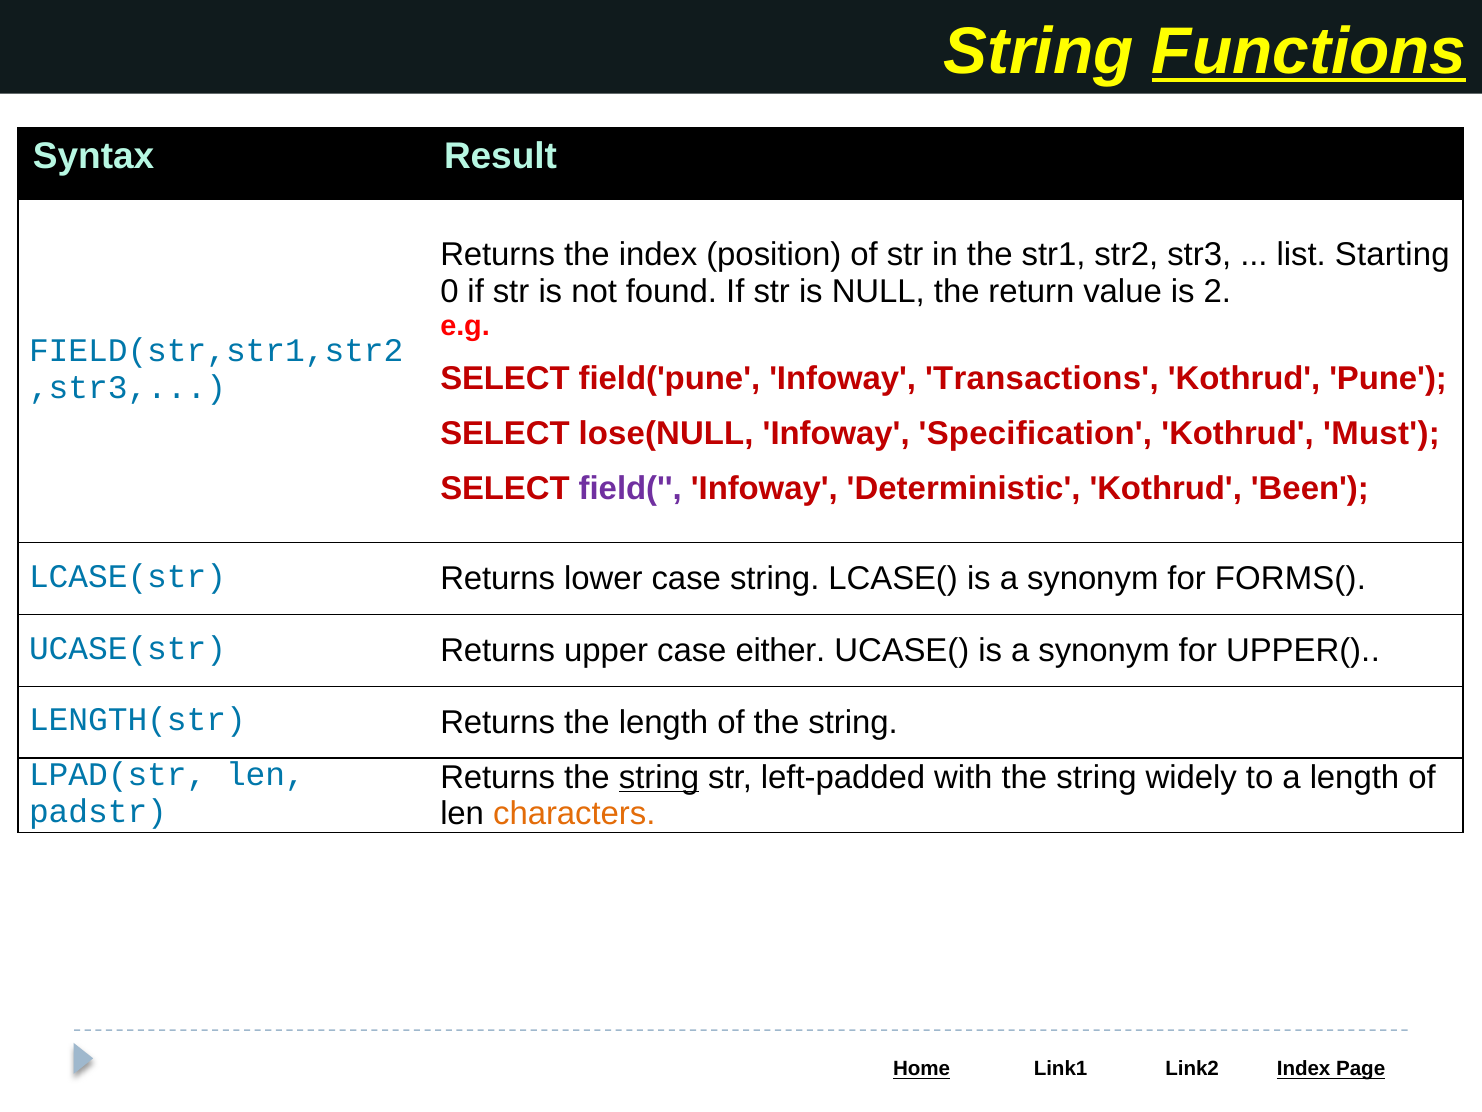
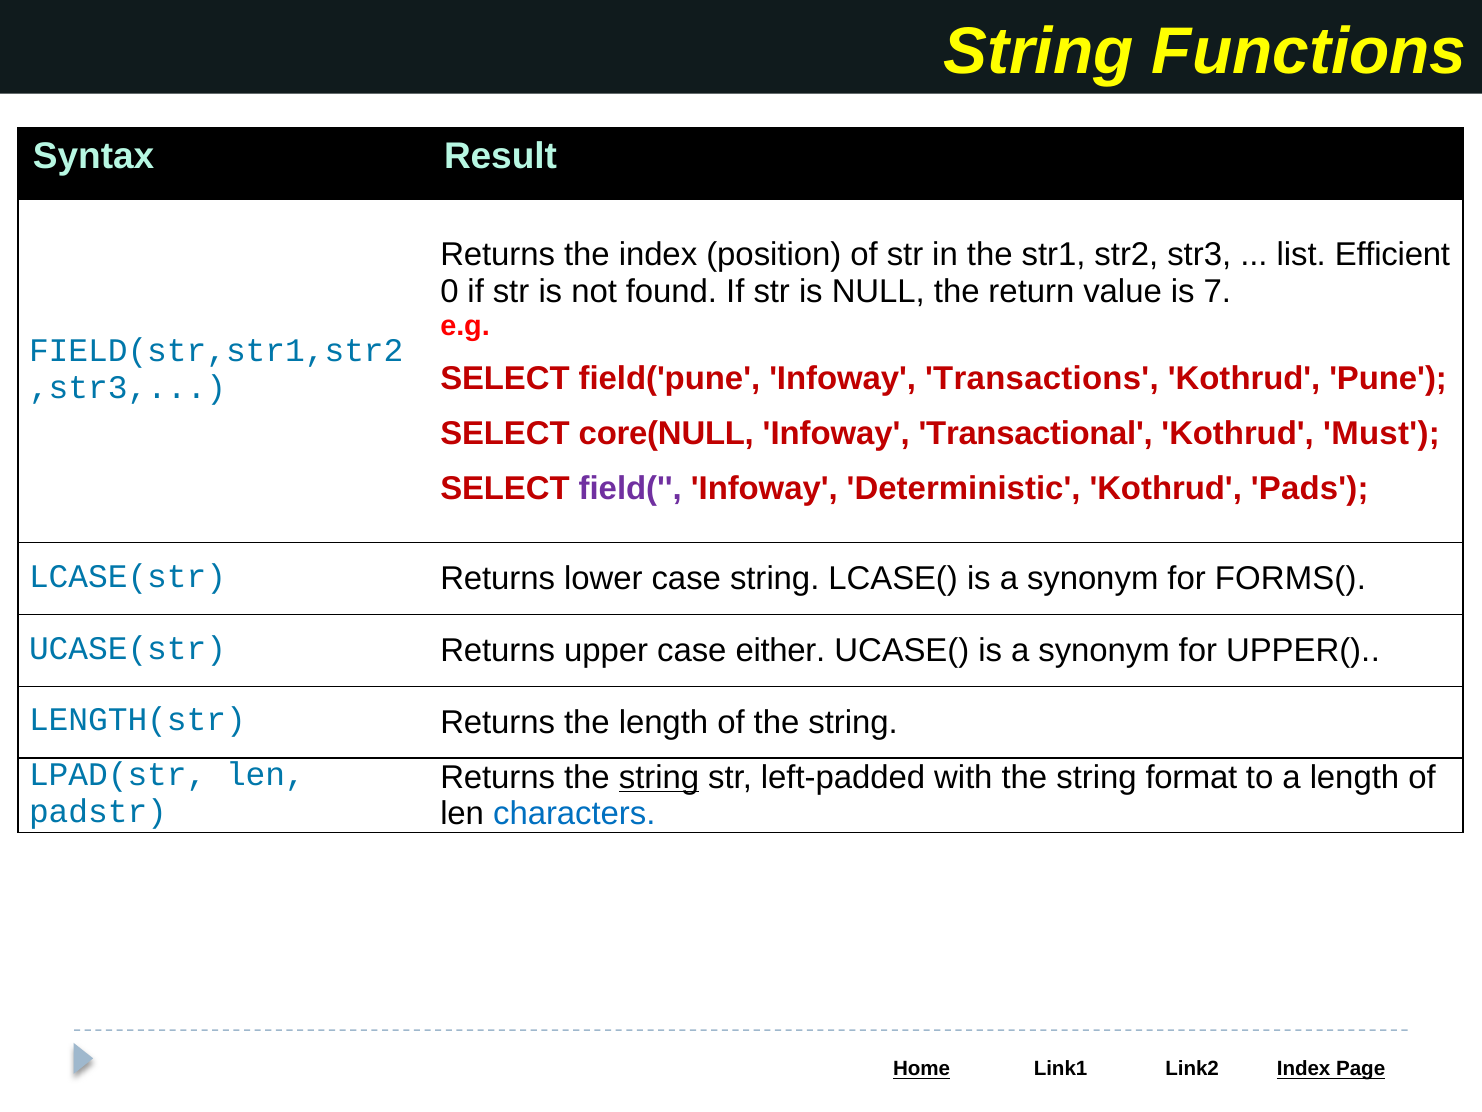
Functions underline: present -> none
Starting: Starting -> Efficient
2: 2 -> 7
lose(NULL: lose(NULL -> core(NULL
Specification: Specification -> Transactional
Been: Been -> Pads
widely: widely -> format
characters colour: orange -> blue
